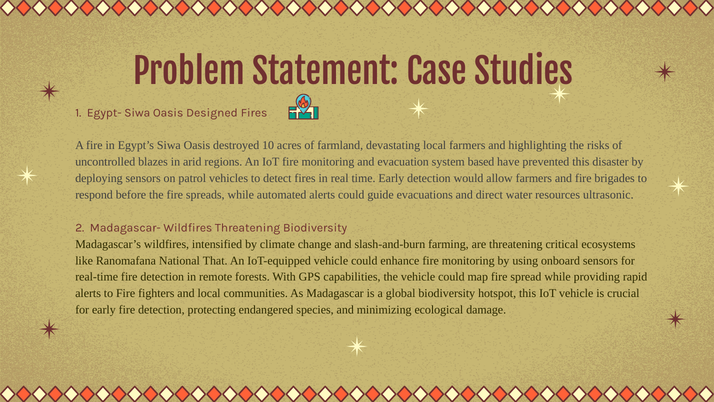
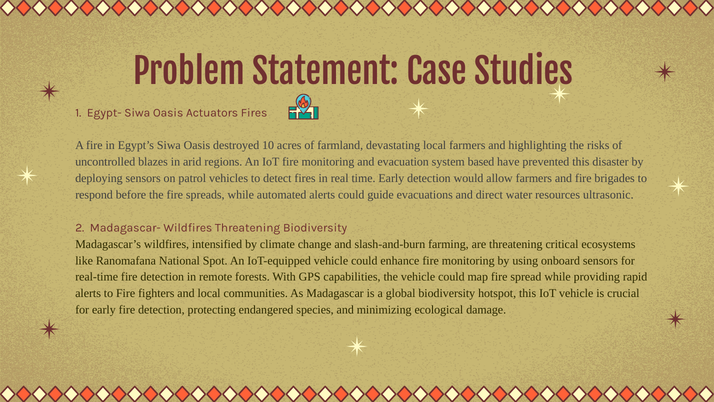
Designed: Designed -> Actuators
That: That -> Spot
